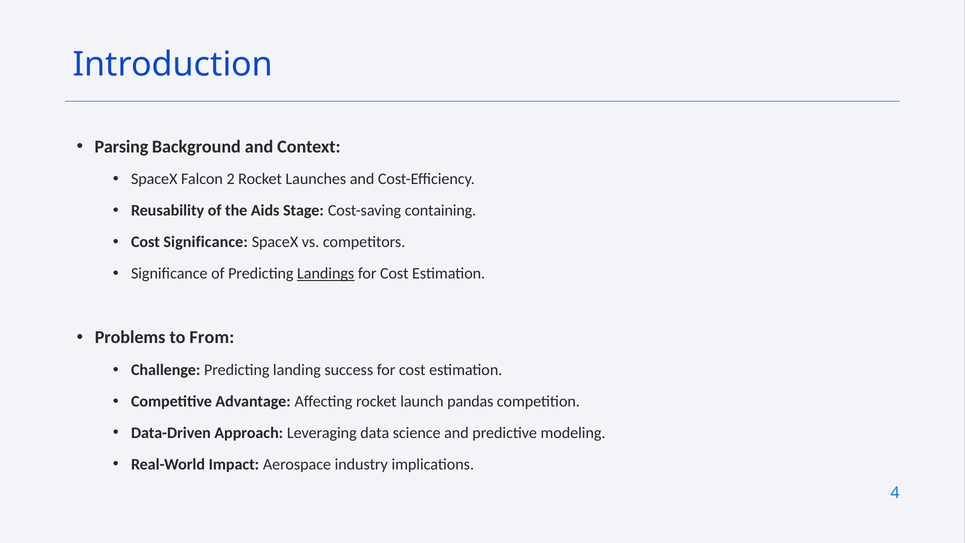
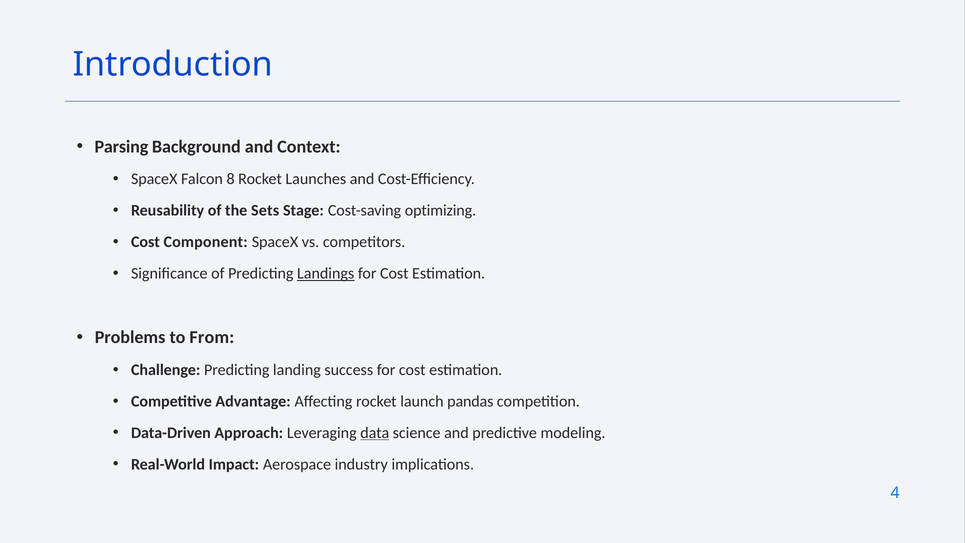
2: 2 -> 8
Aids: Aids -> Sets
containing: containing -> optimizing
Cost Significance: Significance -> Component
data underline: none -> present
